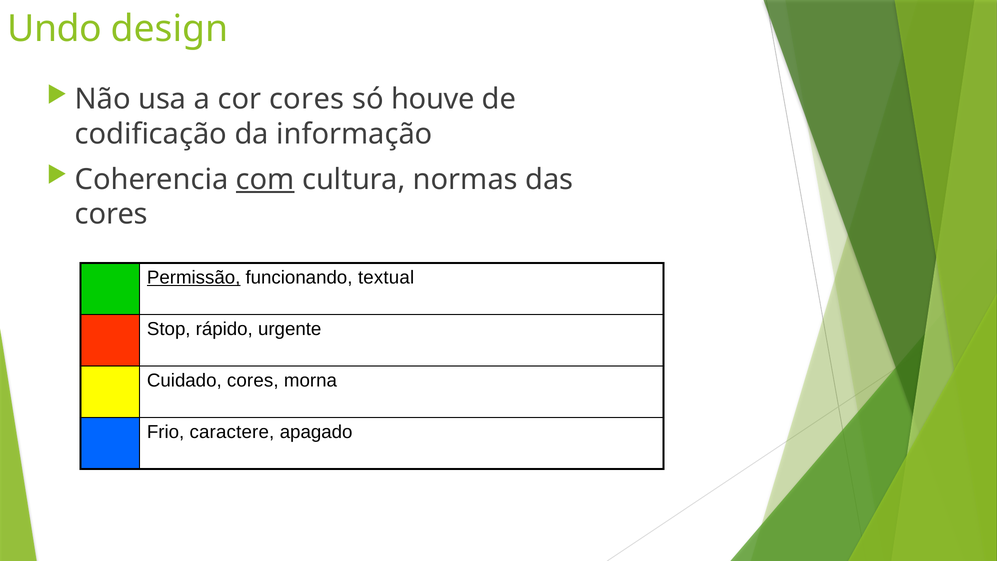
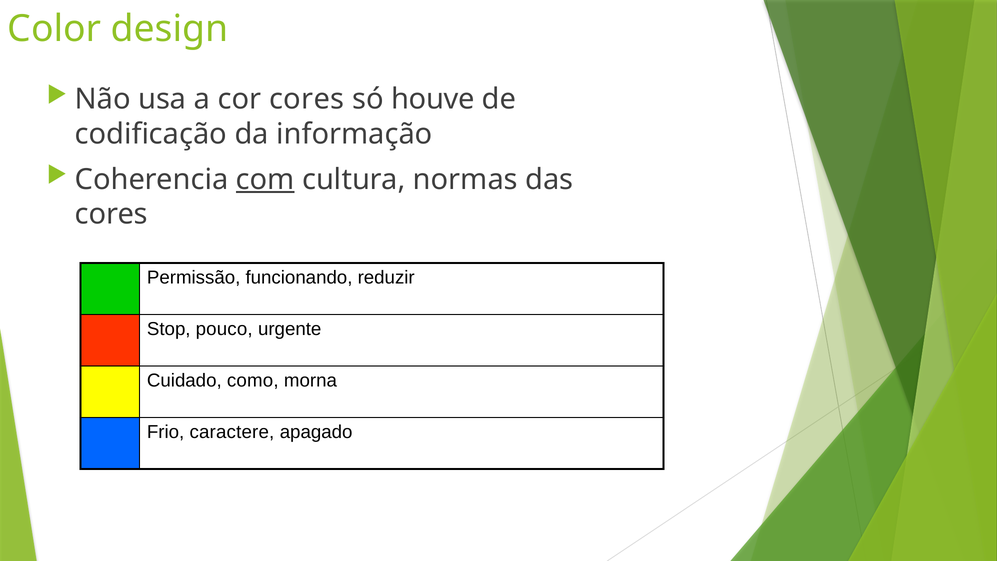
Undo: Undo -> Color
Permissão underline: present -> none
textual: textual -> reduzir
rápido: rápido -> pouco
Cuidado cores: cores -> como
